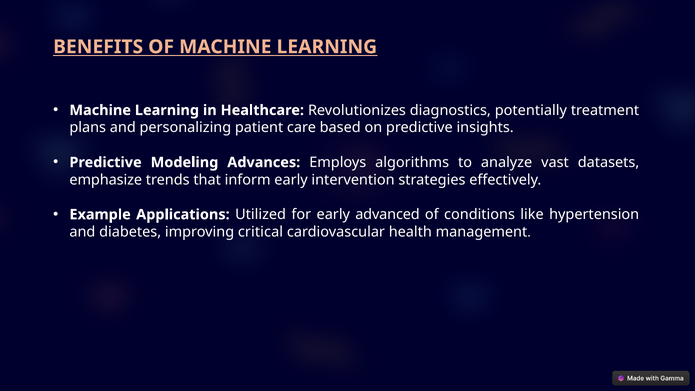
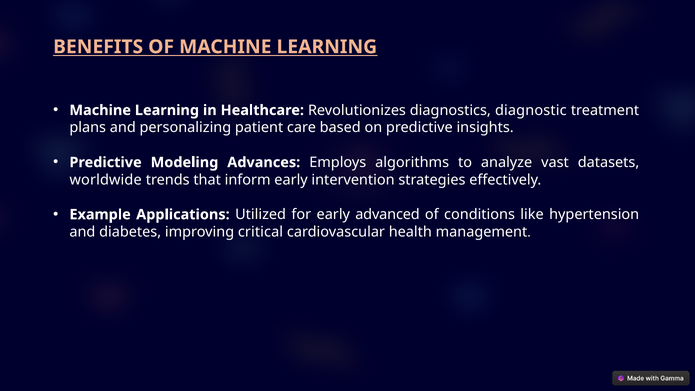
potentially: potentially -> diagnostic
emphasize: emphasize -> worldwide
